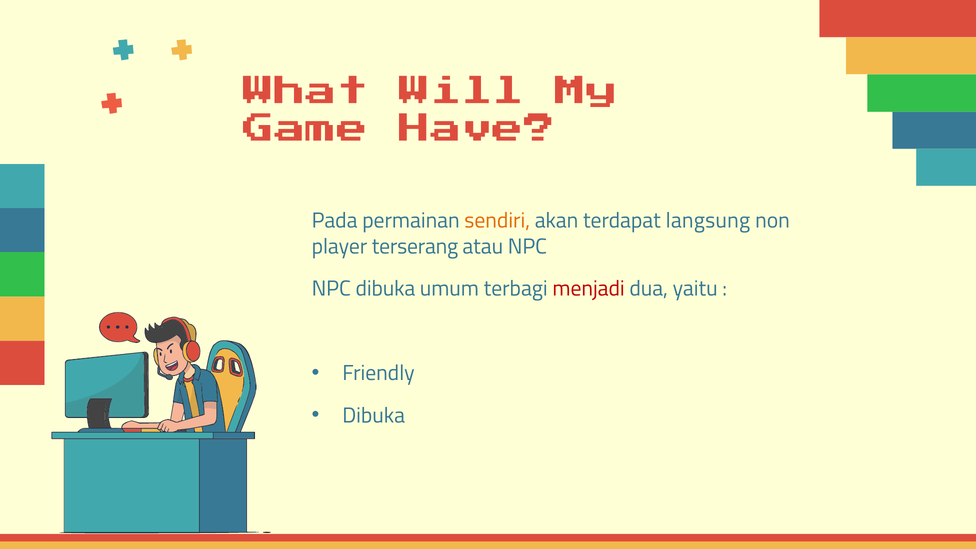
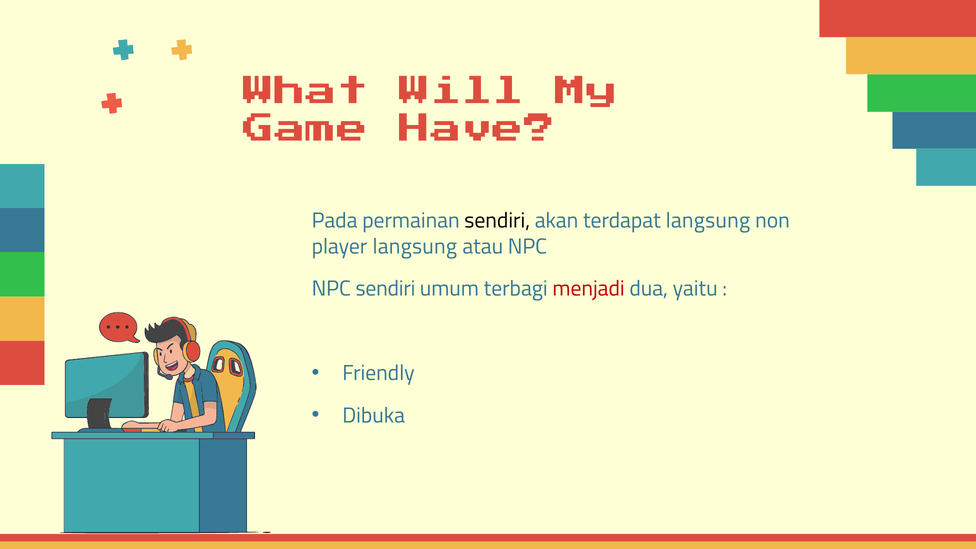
sendiri at (497, 220) colour: orange -> black
player terserang: terserang -> langsung
NPC dibuka: dibuka -> sendiri
